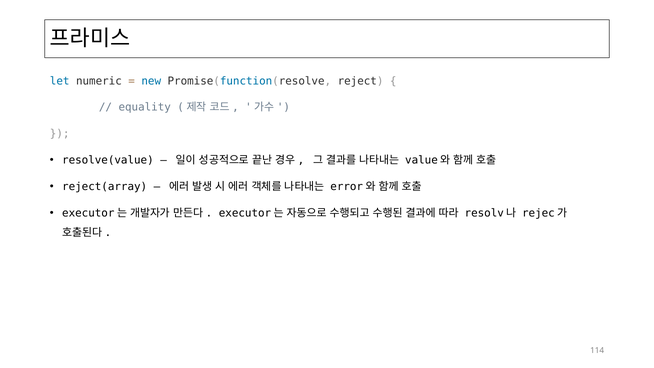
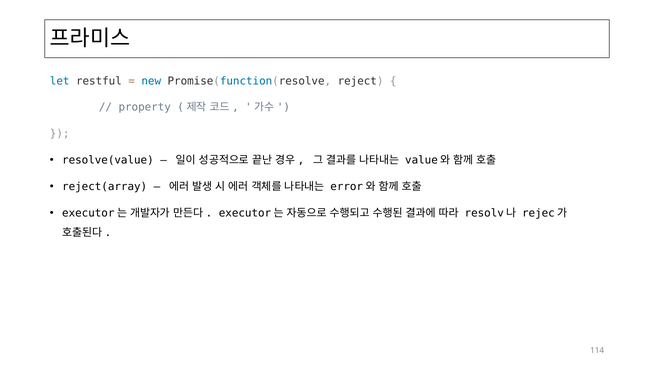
numeric: numeric -> restful
equality: equality -> property
